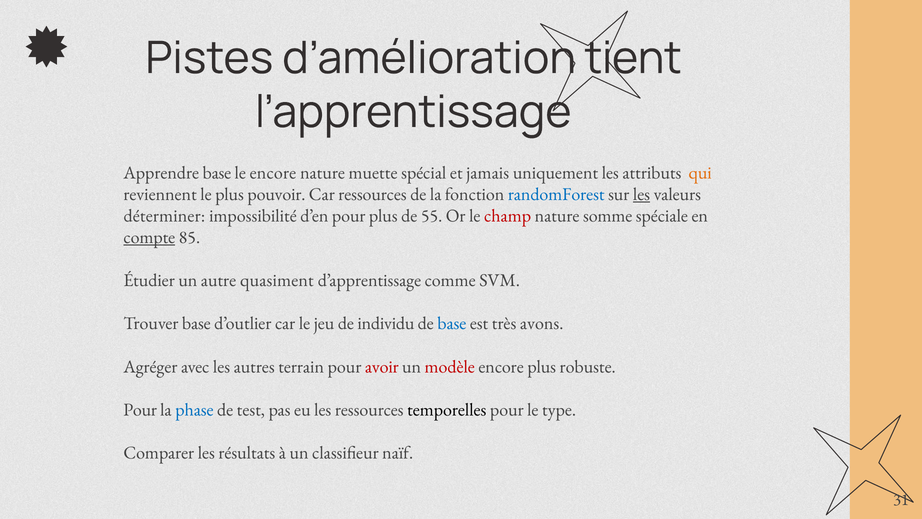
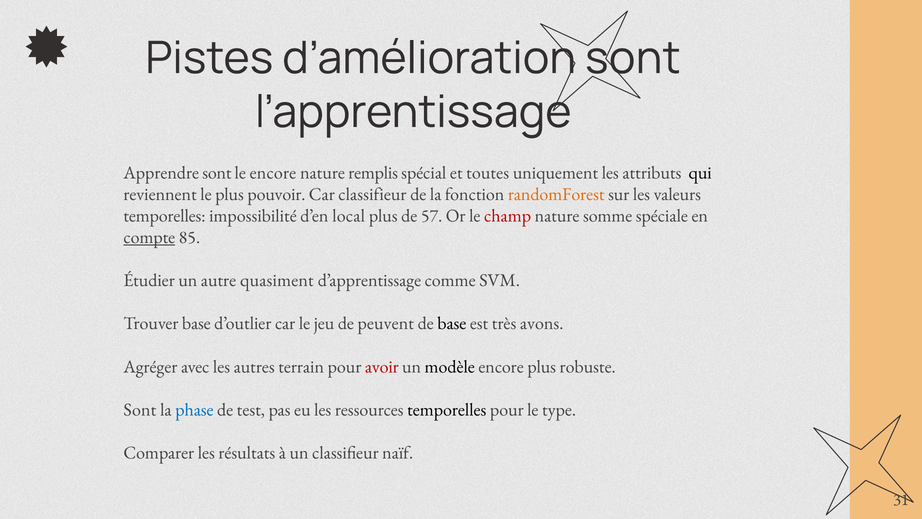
d’amélioration tient: tient -> sont
Apprendre base: base -> sont
muette: muette -> remplis
jamais: jamais -> toutes
qui colour: orange -> black
Car ressources: ressources -> classifieur
randomForest colour: blue -> orange
les at (642, 194) underline: present -> none
déterminer at (164, 216): déterminer -> temporelles
d’en pour: pour -> local
55: 55 -> 57
individu: individu -> peuvent
base at (452, 323) colour: blue -> black
modèle colour: red -> black
Pour at (140, 409): Pour -> Sont
